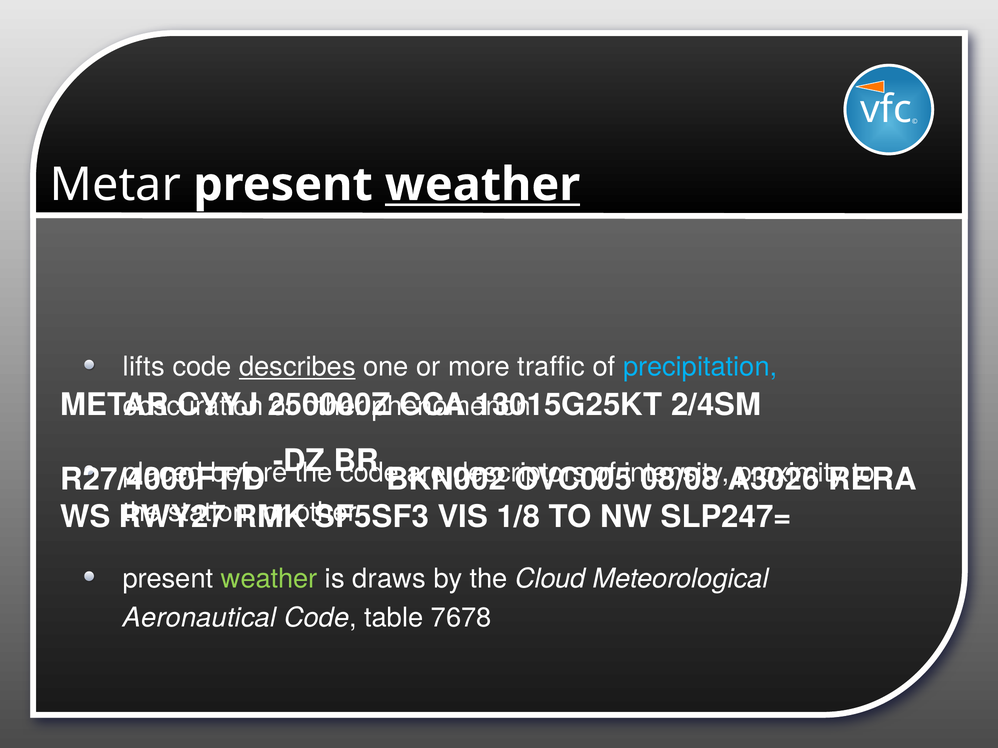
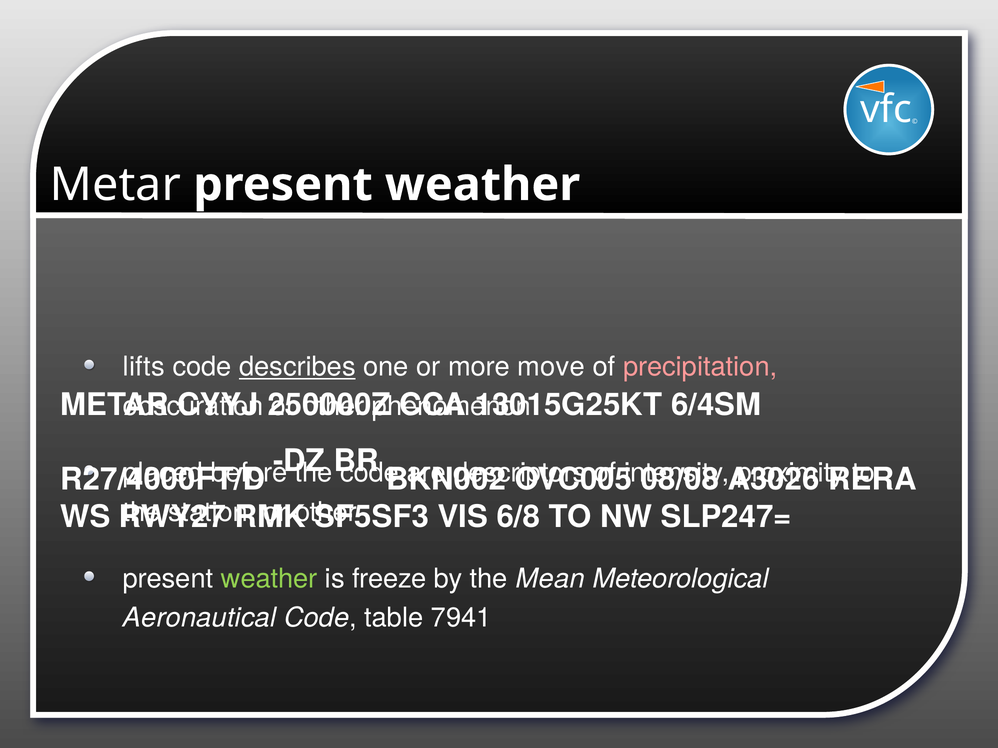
weather at (483, 185) underline: present -> none
traffic: traffic -> move
precipitation colour: light blue -> pink
2/4SM: 2/4SM -> 6/4SM
1/8: 1/8 -> 6/8
draws: draws -> freeze
Cloud: Cloud -> Mean
7678: 7678 -> 7941
